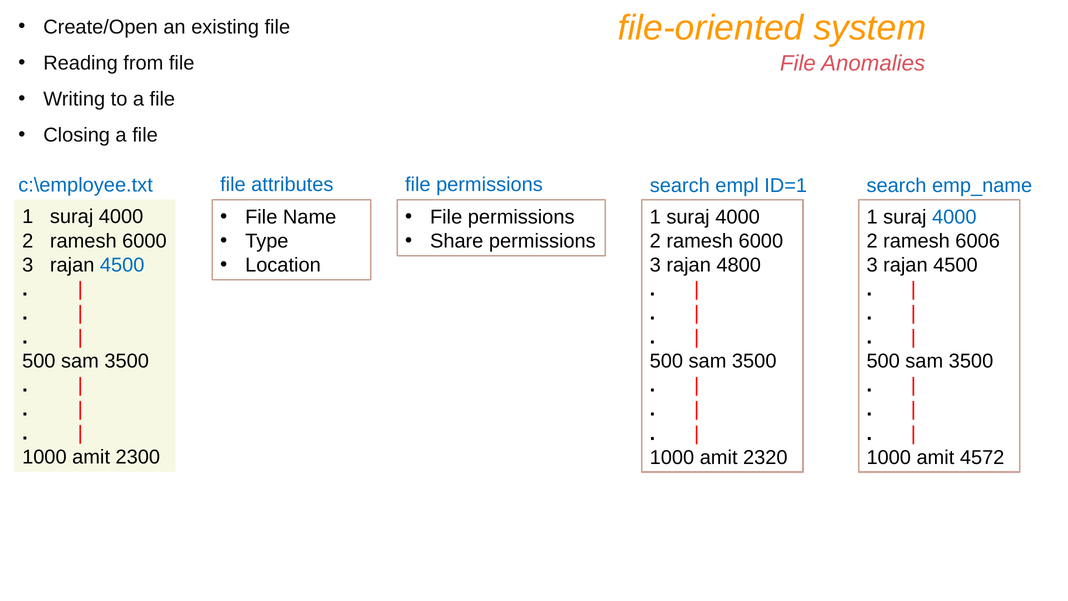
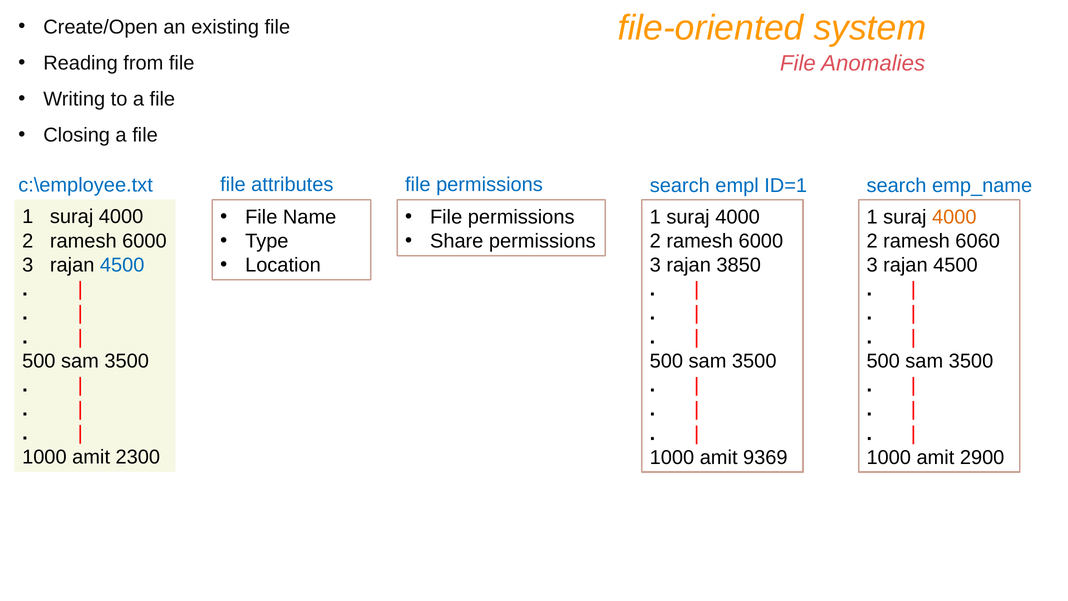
4000 at (954, 217) colour: blue -> orange
6006: 6006 -> 6060
4800: 4800 -> 3850
2320: 2320 -> 9369
4572: 4572 -> 2900
